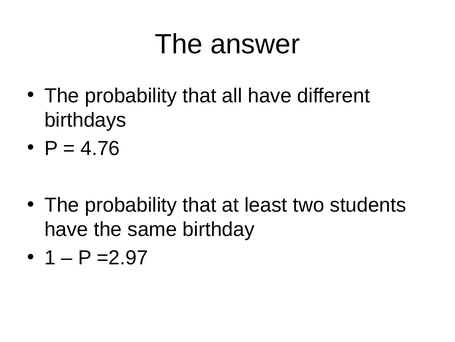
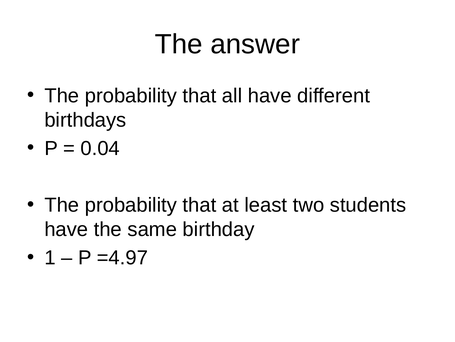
4.76: 4.76 -> 0.04
=2.97: =2.97 -> =4.97
